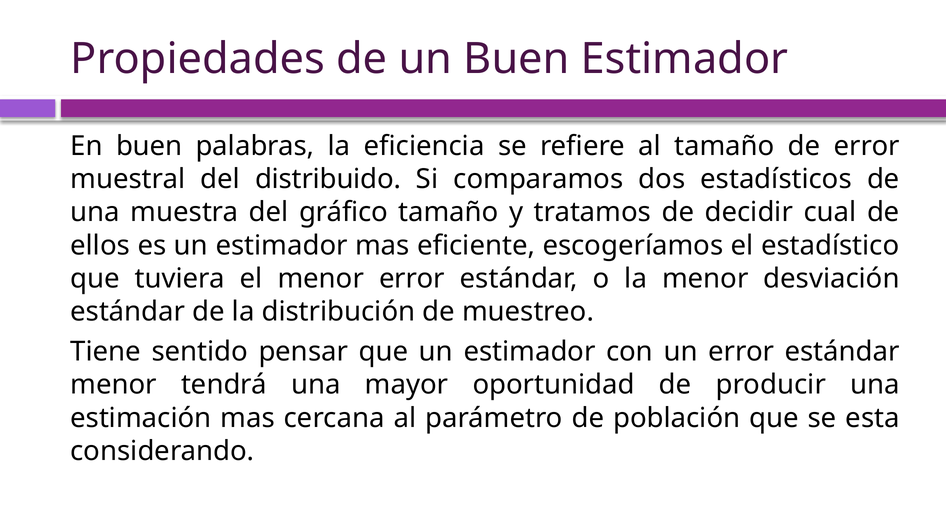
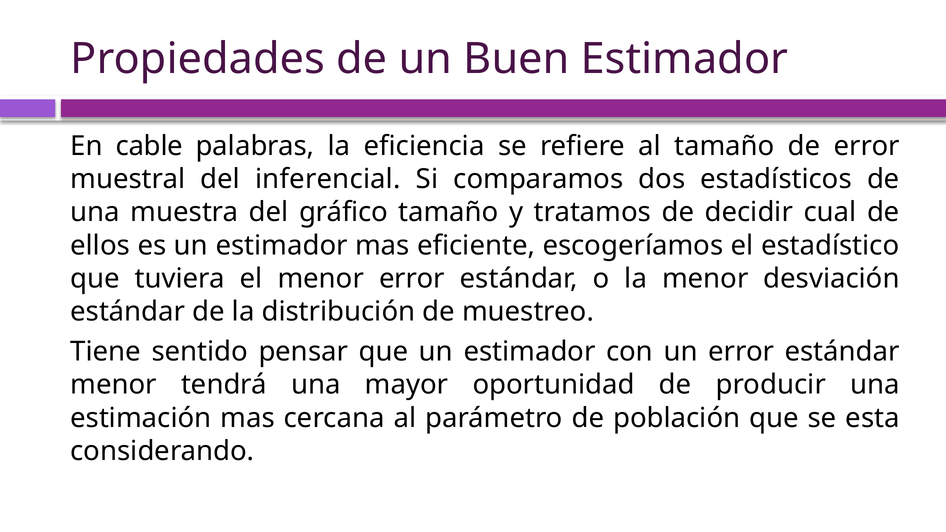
En buen: buen -> cable
distribuido: distribuido -> inferencial
